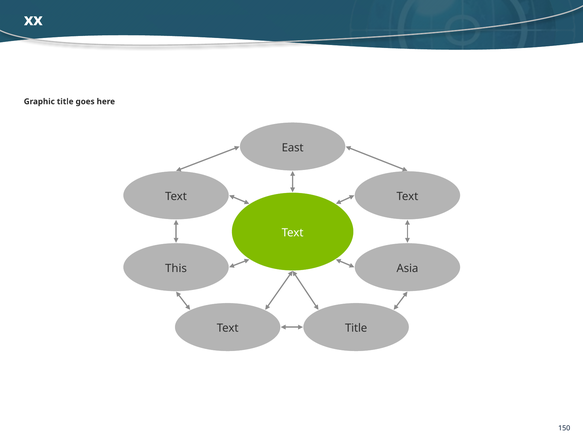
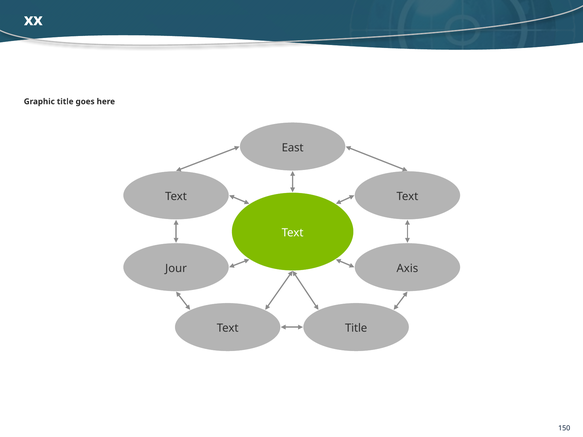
This: This -> Jour
Asia: Asia -> Axis
